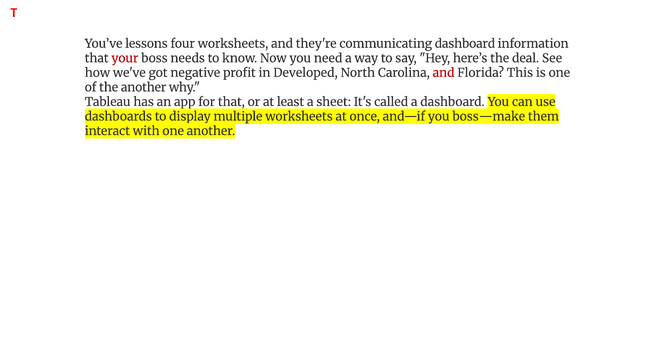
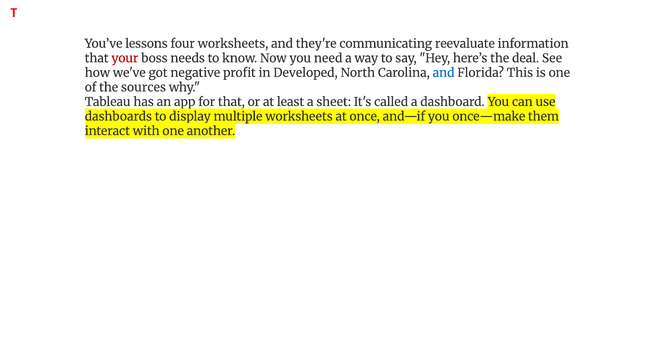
communicating dashboard: dashboard -> reevaluate
and at (444, 73) colour: red -> blue
the another: another -> sources
boss—make: boss—make -> once—make
